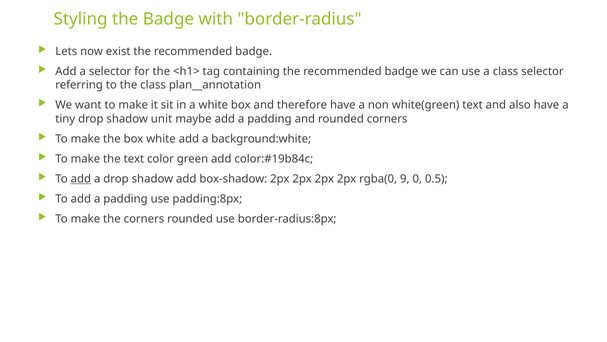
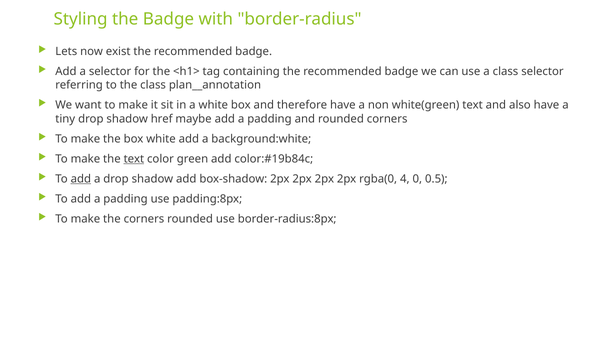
unit: unit -> href
text at (134, 159) underline: none -> present
9: 9 -> 4
